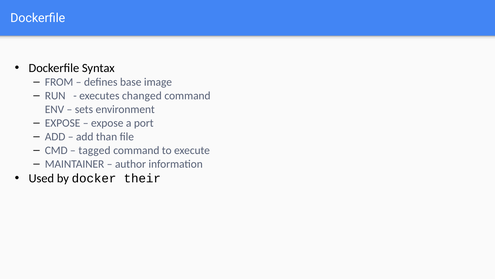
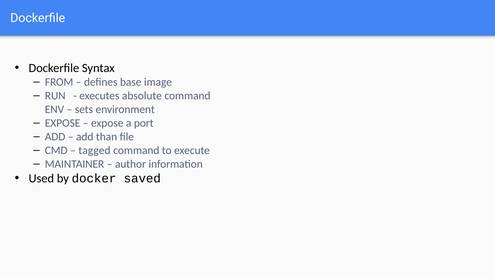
changed: changed -> absolute
their: their -> saved
